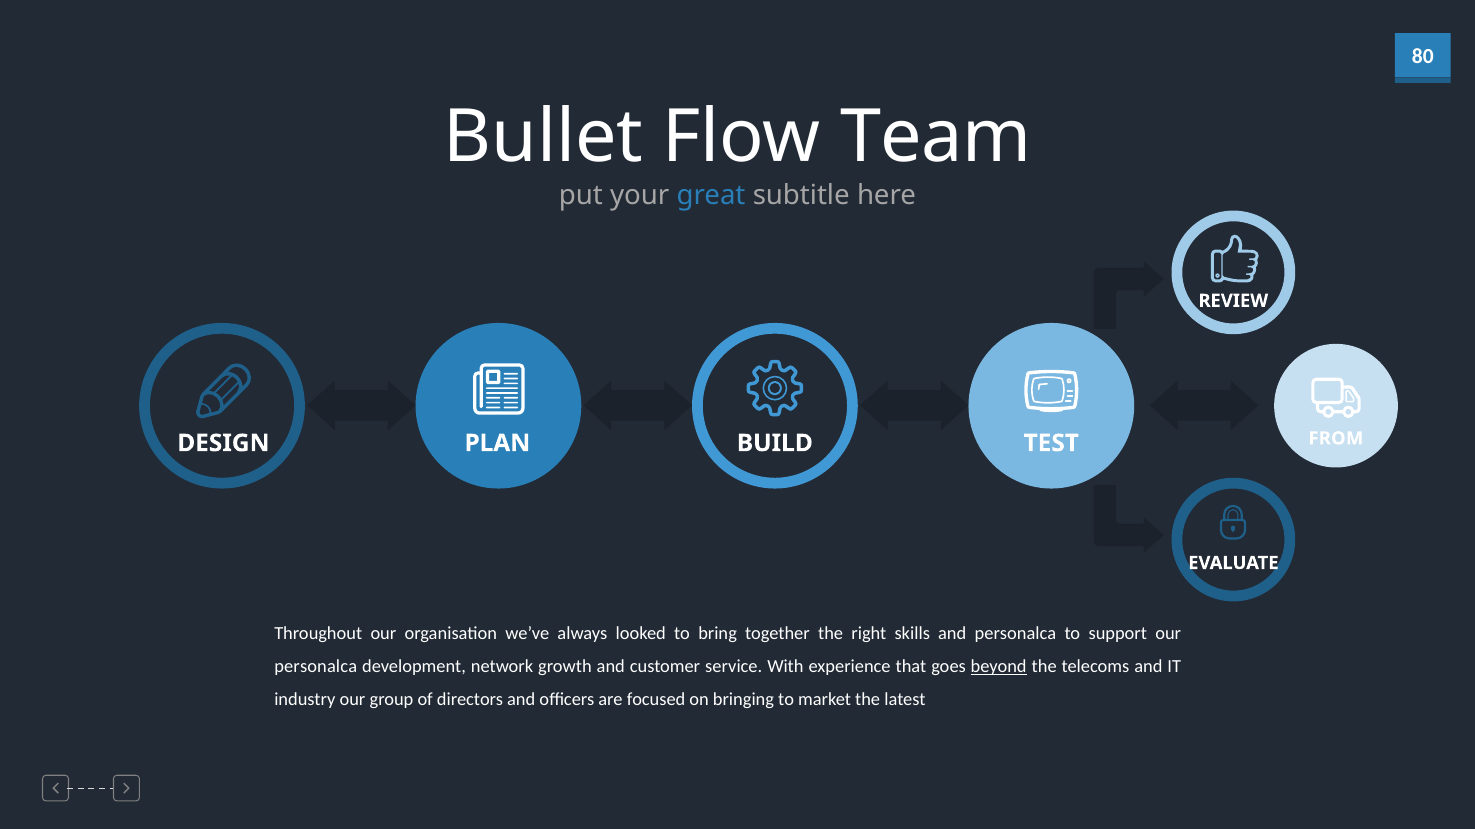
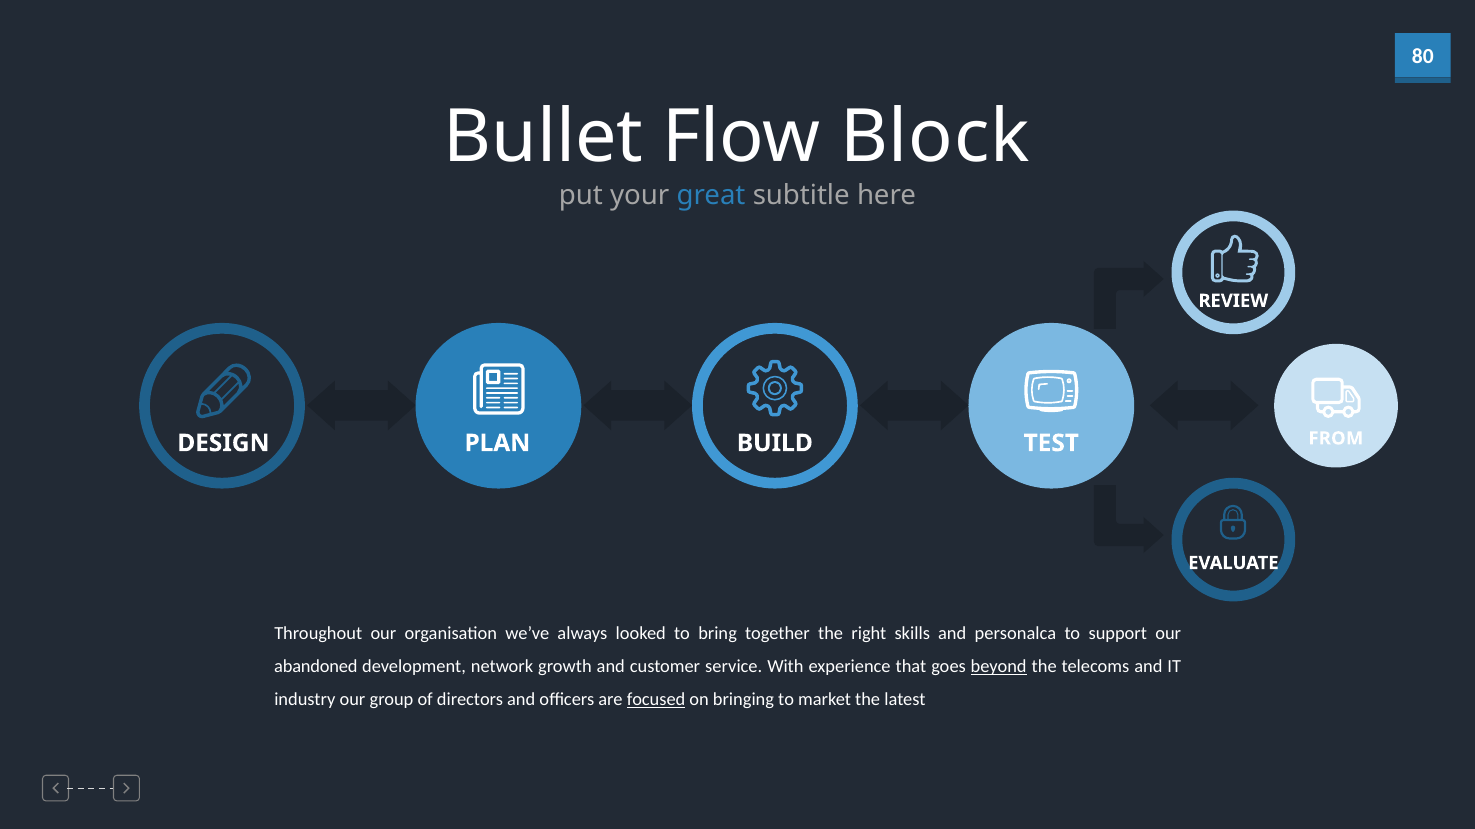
Team: Team -> Block
personalca at (316, 667): personalca -> abandoned
focused underline: none -> present
